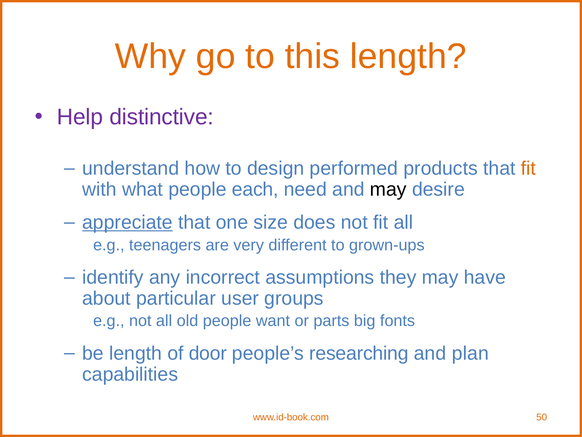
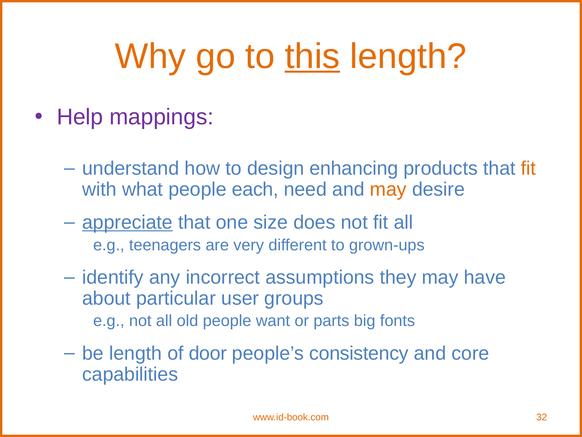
this underline: none -> present
distinctive: distinctive -> mappings
performed: performed -> enhancing
may at (388, 189) colour: black -> orange
researching: researching -> consistency
plan: plan -> core
50: 50 -> 32
